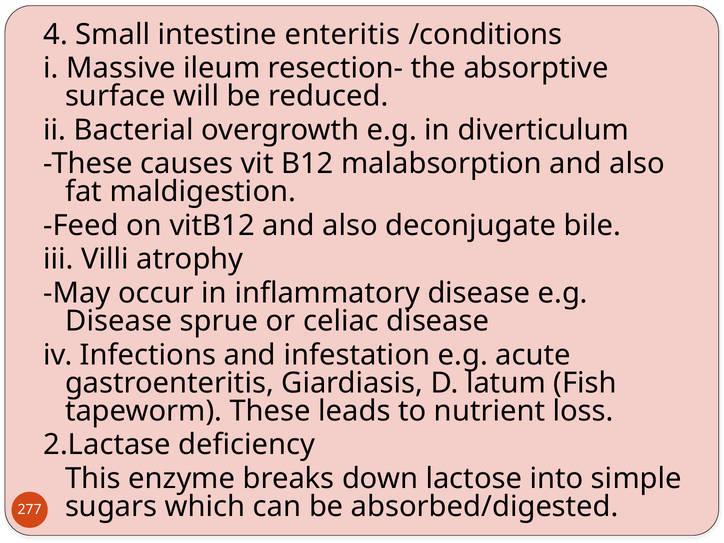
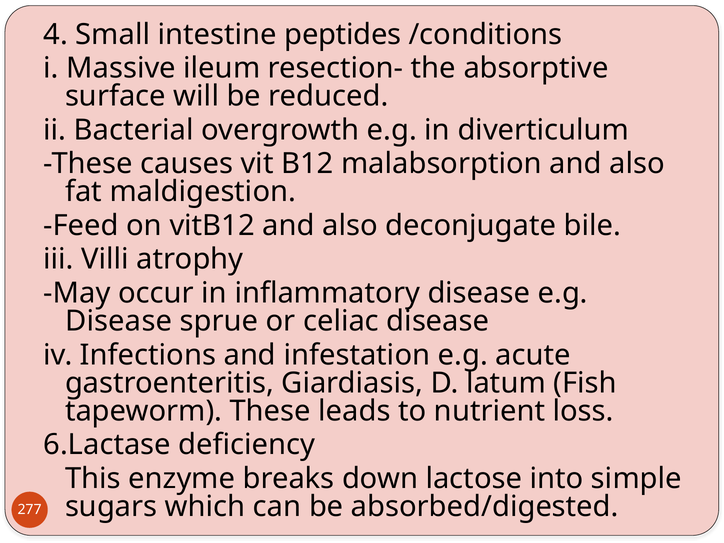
enteritis: enteritis -> peptides
2.Lactase: 2.Lactase -> 6.Lactase
